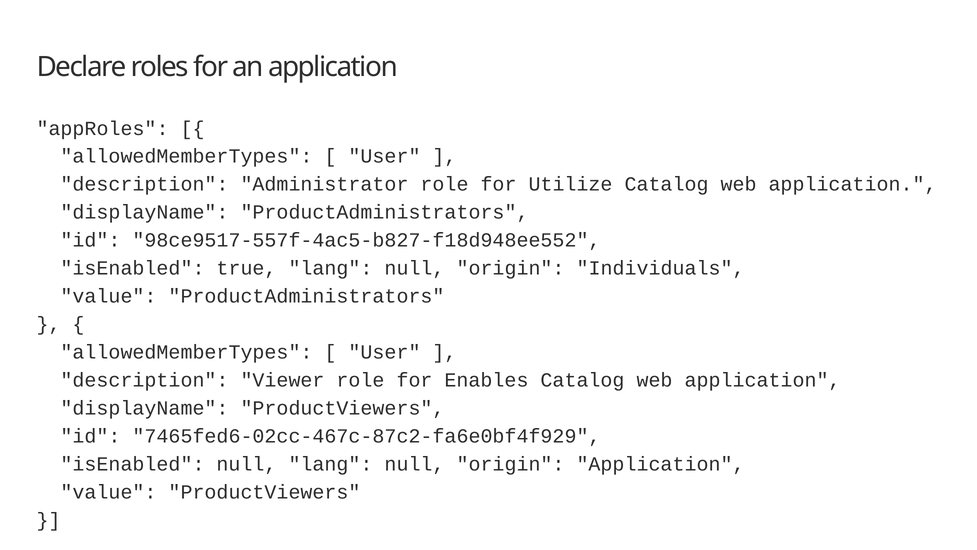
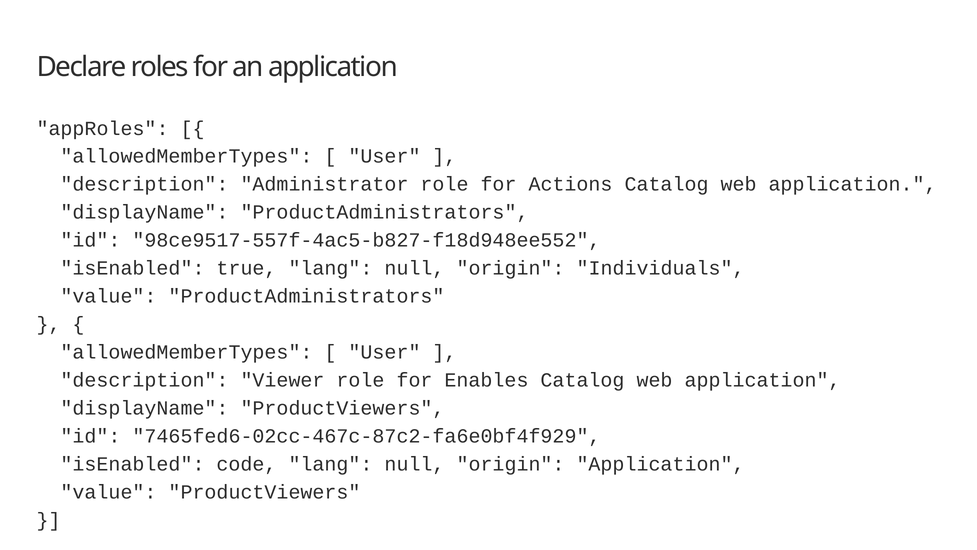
Utilize: Utilize -> Actions
isEnabled null: null -> code
